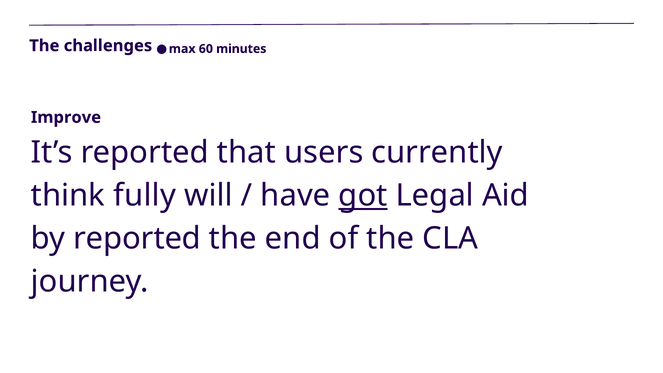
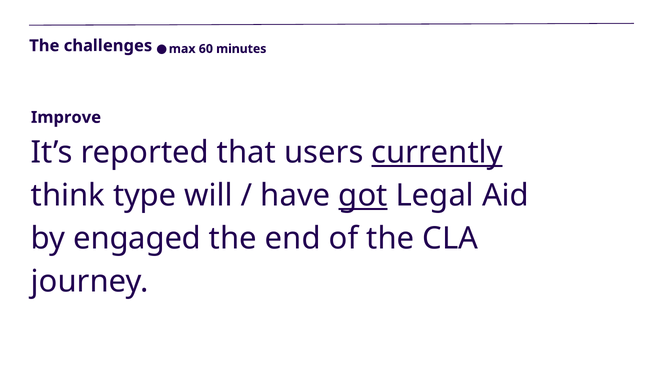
currently underline: none -> present
fully: fully -> type
by reported: reported -> engaged
